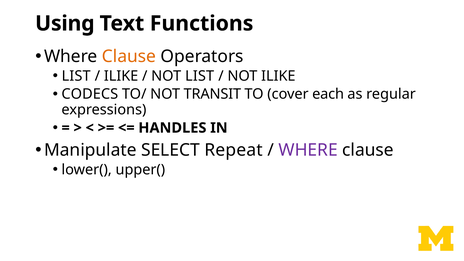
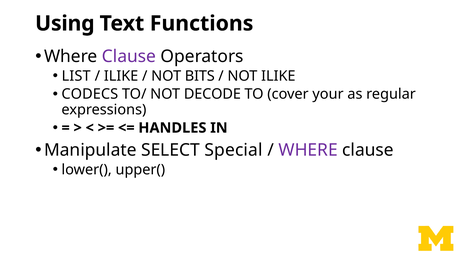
Clause at (129, 56) colour: orange -> purple
NOT LIST: LIST -> BITS
TRANSIT: TRANSIT -> DECODE
each: each -> your
Repeat: Repeat -> Special
